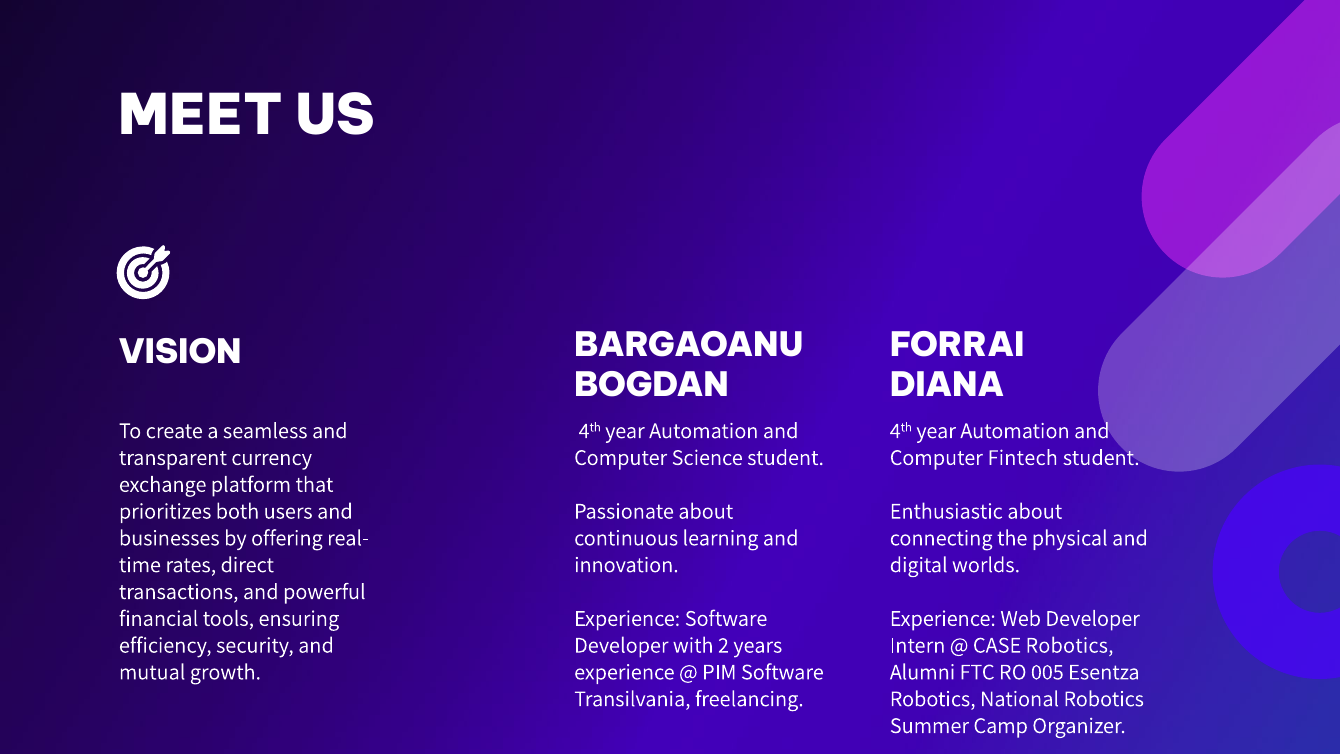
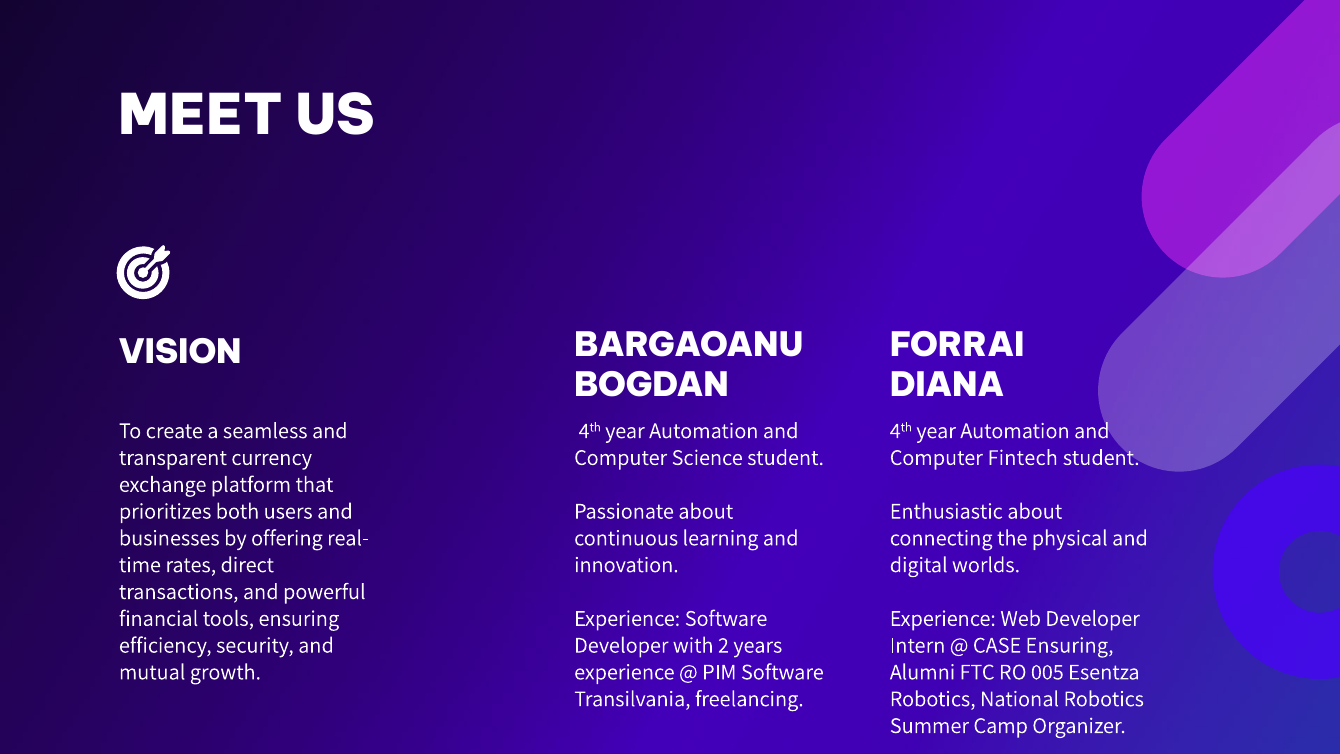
CASE Robotics: Robotics -> Ensuring
